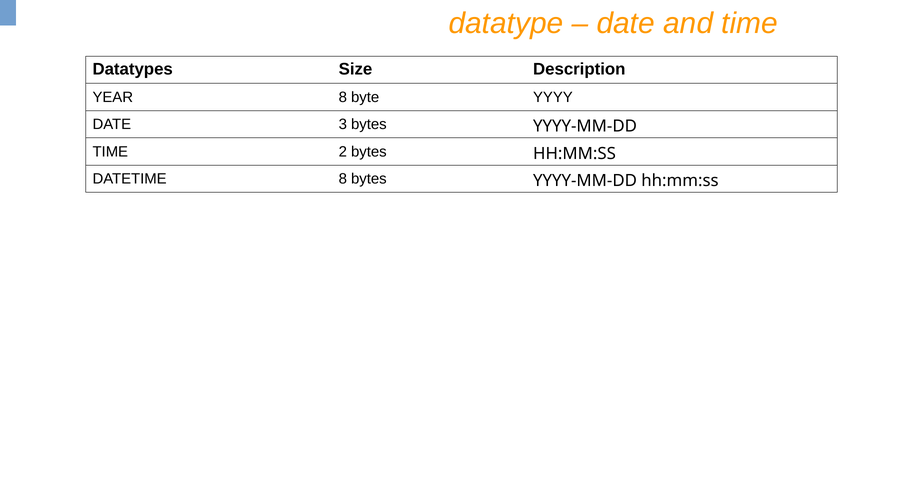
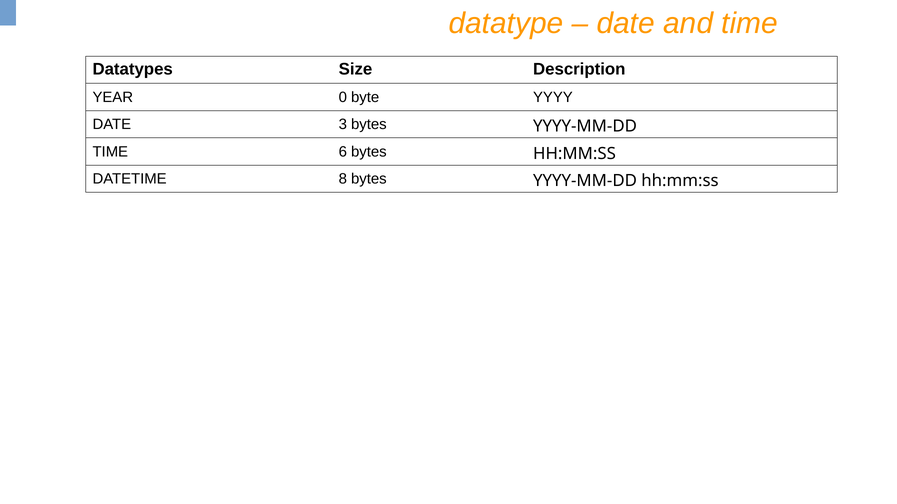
YEAR 8: 8 -> 0
2: 2 -> 6
